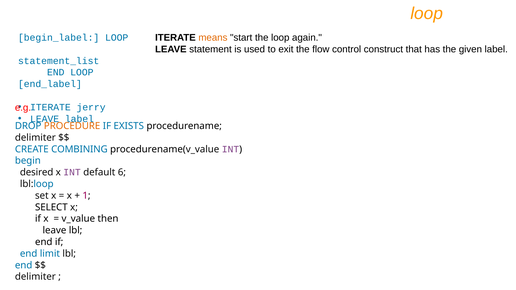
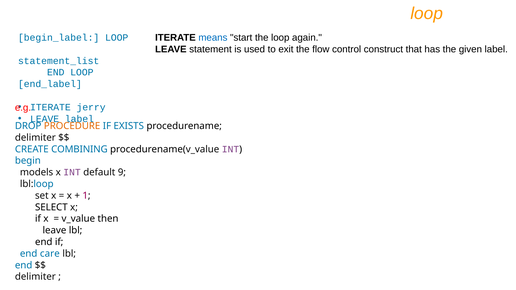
means colour: orange -> blue
desired: desired -> models
6: 6 -> 9
limit: limit -> care
